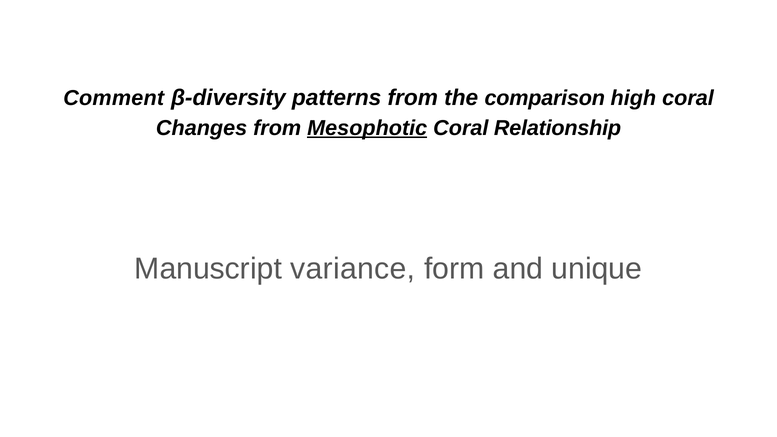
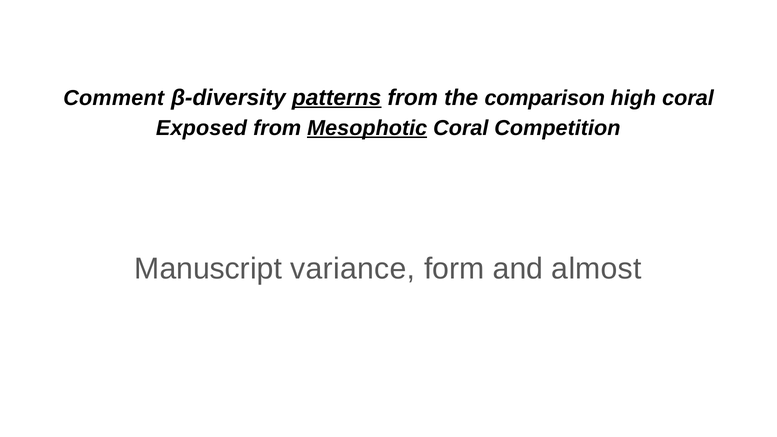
patterns underline: none -> present
Changes: Changes -> Exposed
Relationship: Relationship -> Competition
unique: unique -> almost
